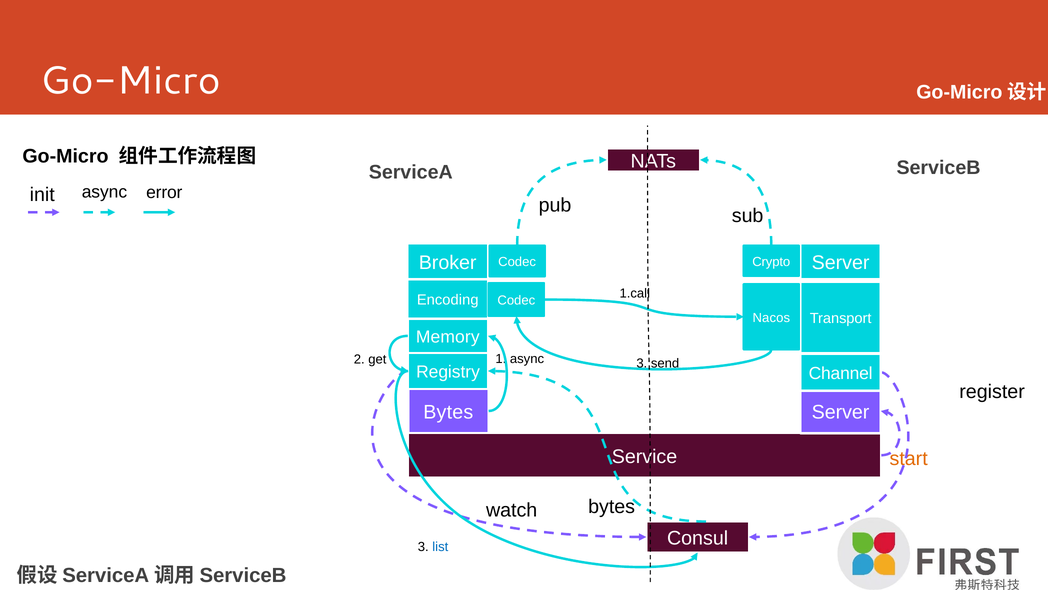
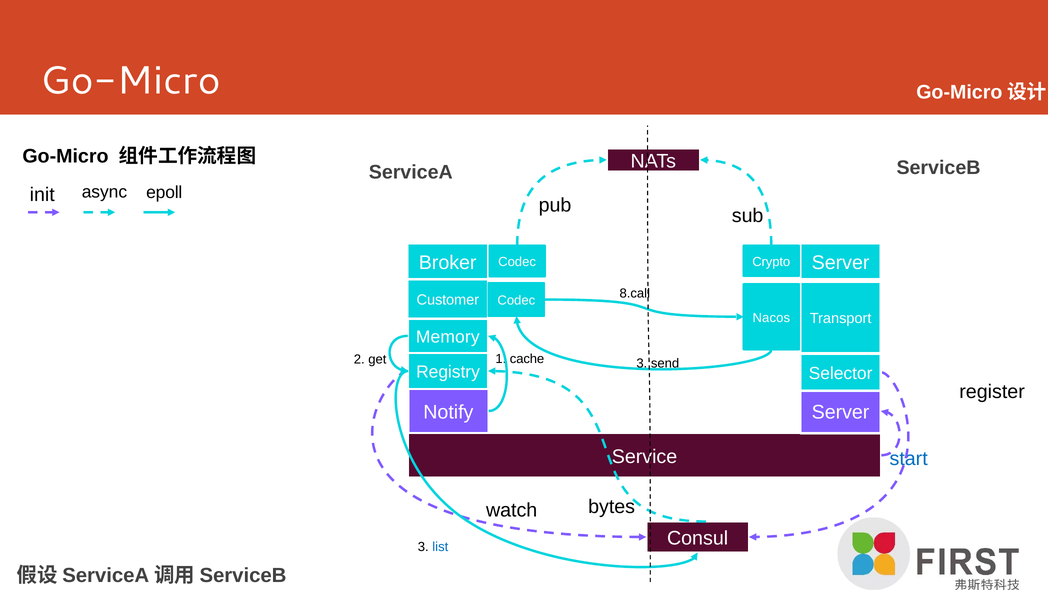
error: error -> epoll
1.call: 1.call -> 8.call
Encoding: Encoding -> Customer
1 async: async -> cache
Channel: Channel -> Selector
Bytes at (448, 412): Bytes -> Notify
start colour: orange -> blue
